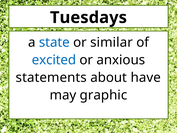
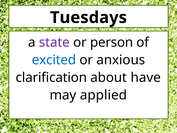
state colour: blue -> purple
similar: similar -> person
statements: statements -> clarification
graphic: graphic -> applied
